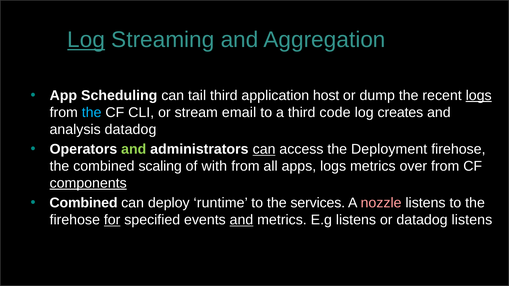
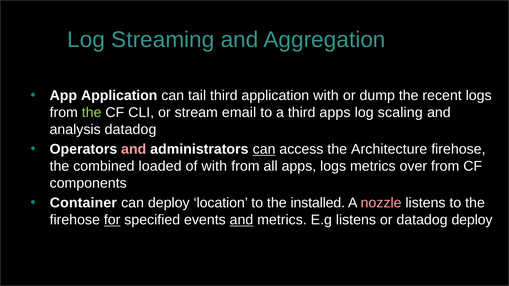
Log at (86, 40) underline: present -> none
App Scheduling: Scheduling -> Application
application host: host -> with
logs at (479, 96) underline: present -> none
the at (92, 113) colour: light blue -> light green
third code: code -> apps
creates: creates -> scaling
and at (134, 149) colour: light green -> pink
Deployment: Deployment -> Architecture
scaling: scaling -> loaded
components underline: present -> none
Combined at (83, 203): Combined -> Container
runtime: runtime -> location
services: services -> installed
datadog listens: listens -> deploy
